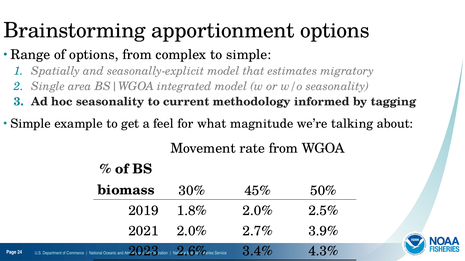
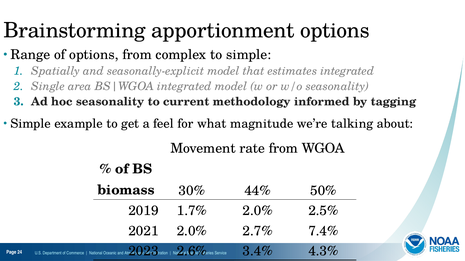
estimates migratory: migratory -> integrated
45%: 45% -> 44%
1.8%: 1.8% -> 1.7%
3.9%: 3.9% -> 7.4%
